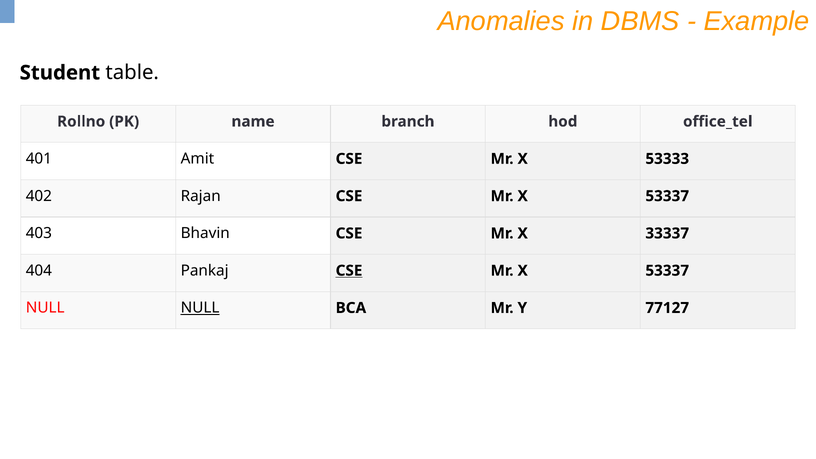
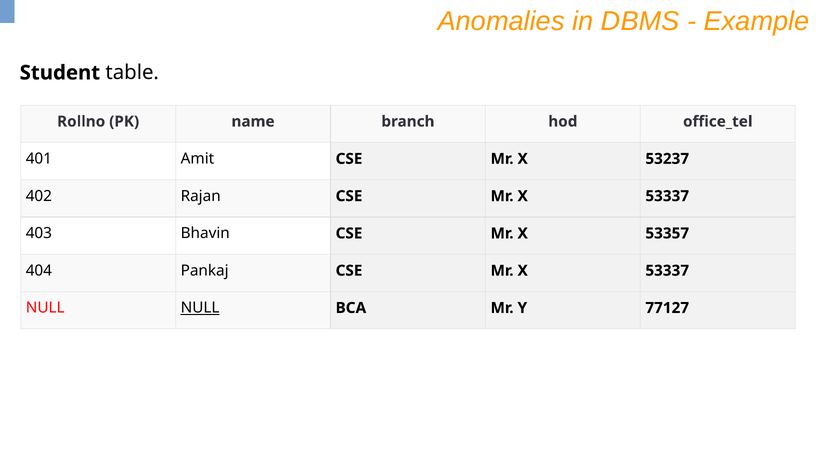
53333: 53333 -> 53237
33337: 33337 -> 53357
CSE at (349, 271) underline: present -> none
